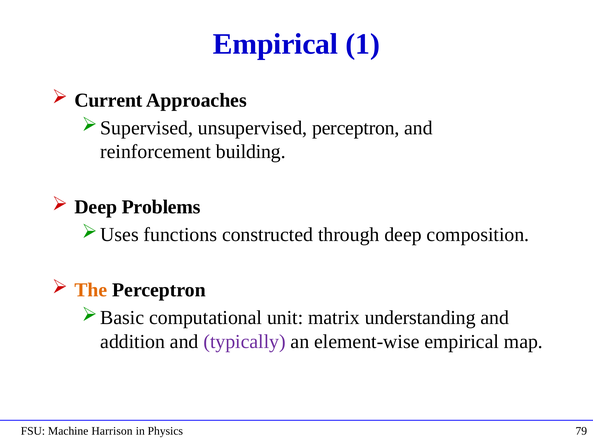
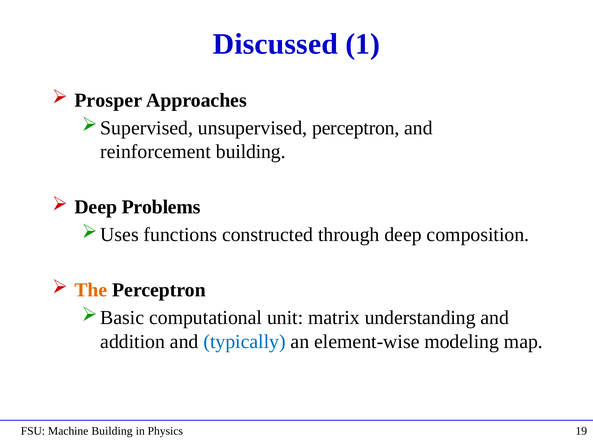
Empirical at (276, 44): Empirical -> Discussed
Current: Current -> Prosper
typically colour: purple -> blue
element-wise empirical: empirical -> modeling
Machine Harrison: Harrison -> Building
79: 79 -> 19
